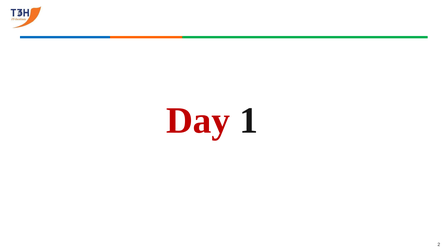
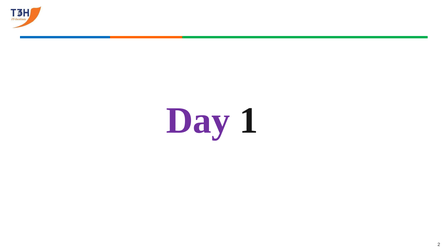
Day colour: red -> purple
